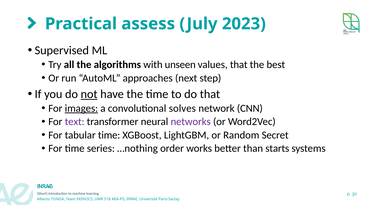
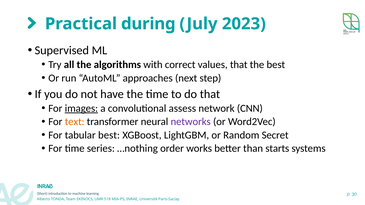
assess: assess -> during
unseen: unseen -> correct
not underline: present -> none
solves: solves -> assess
text colour: purple -> orange
tabular time: time -> best
